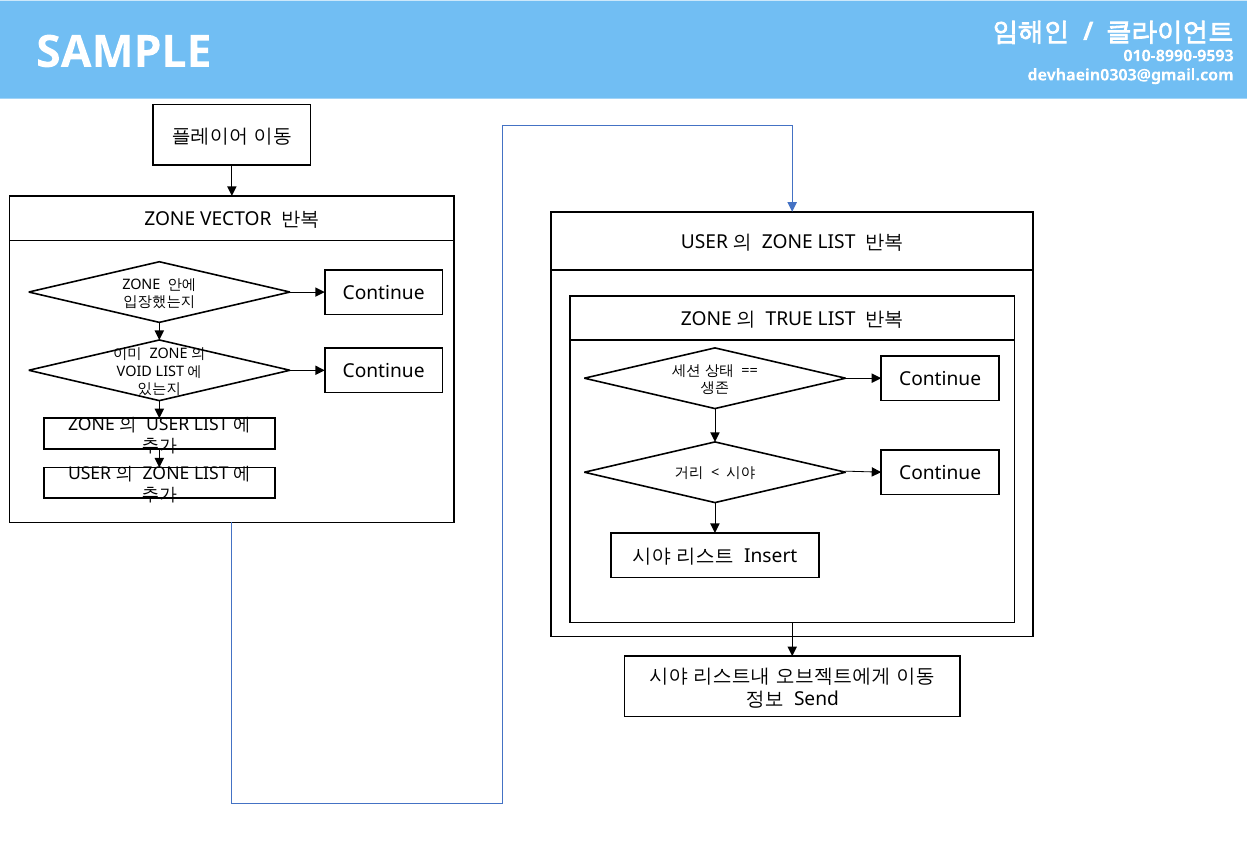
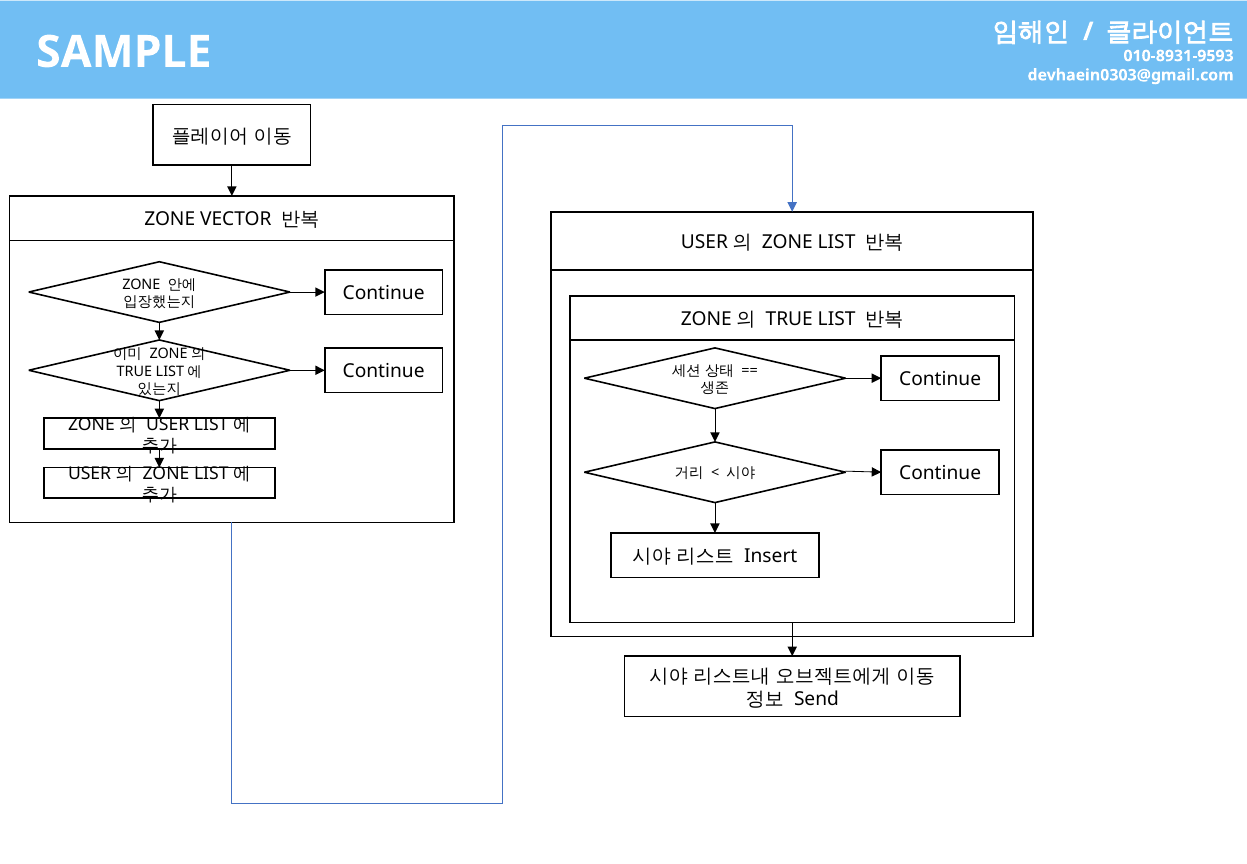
010-8990-9593: 010-8990-9593 -> 010-8931-9593
VOID at (134, 371): VOID -> TRUE
